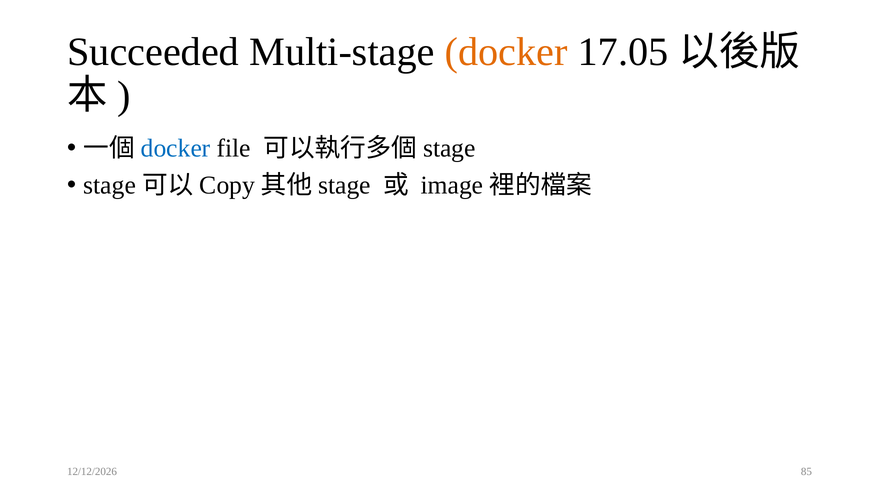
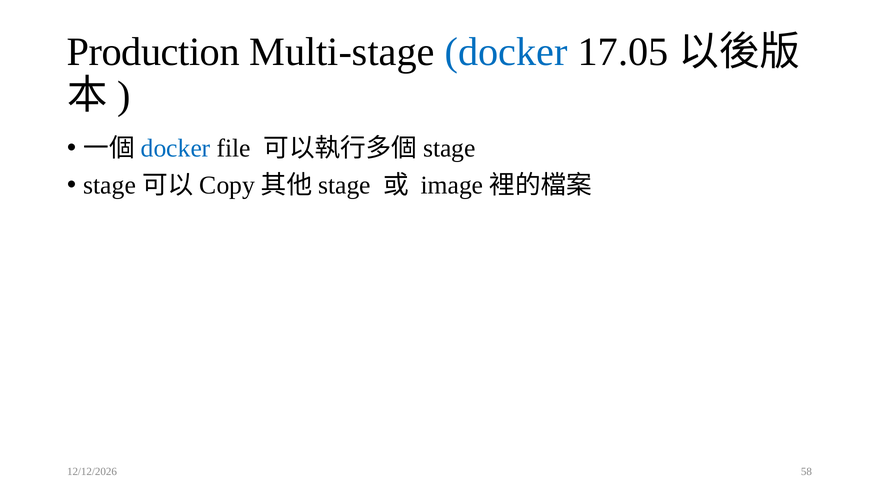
Succeeded: Succeeded -> Production
docker at (506, 52) colour: orange -> blue
85: 85 -> 58
